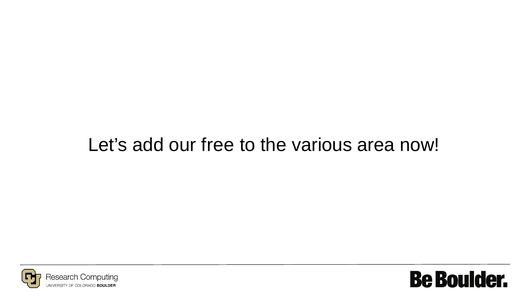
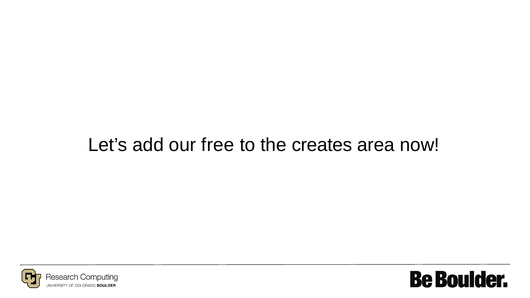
various: various -> creates
